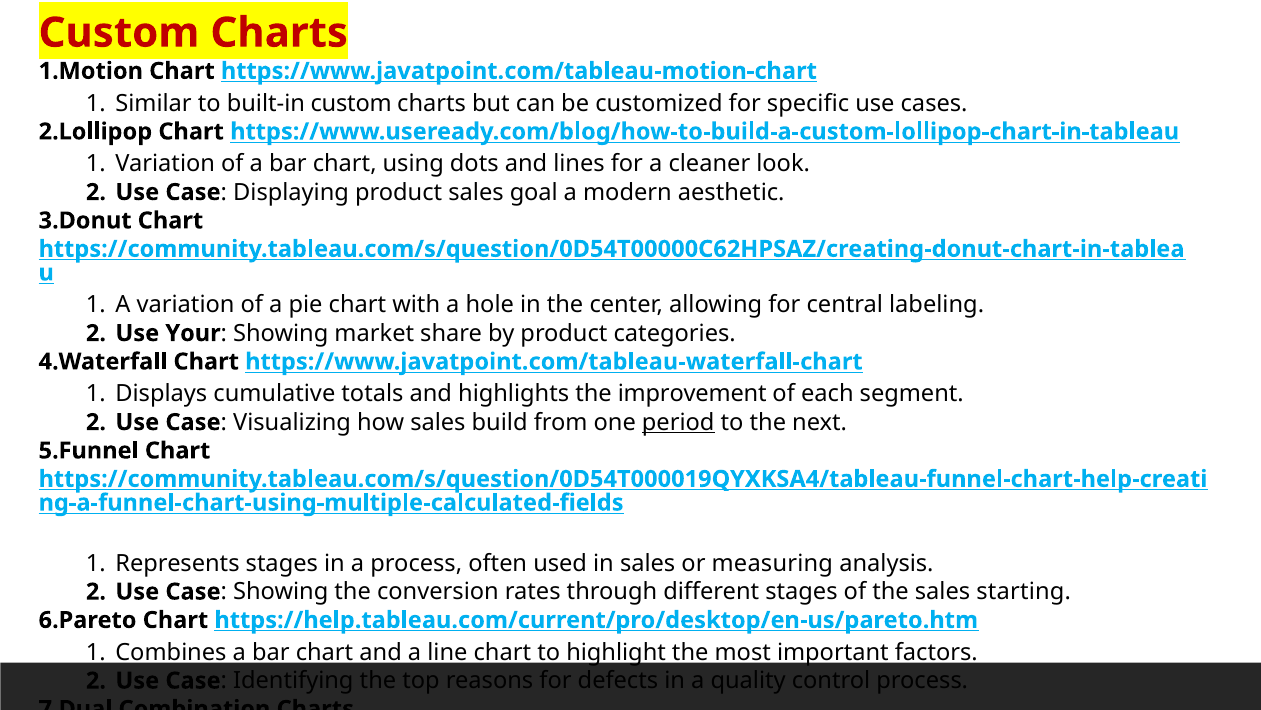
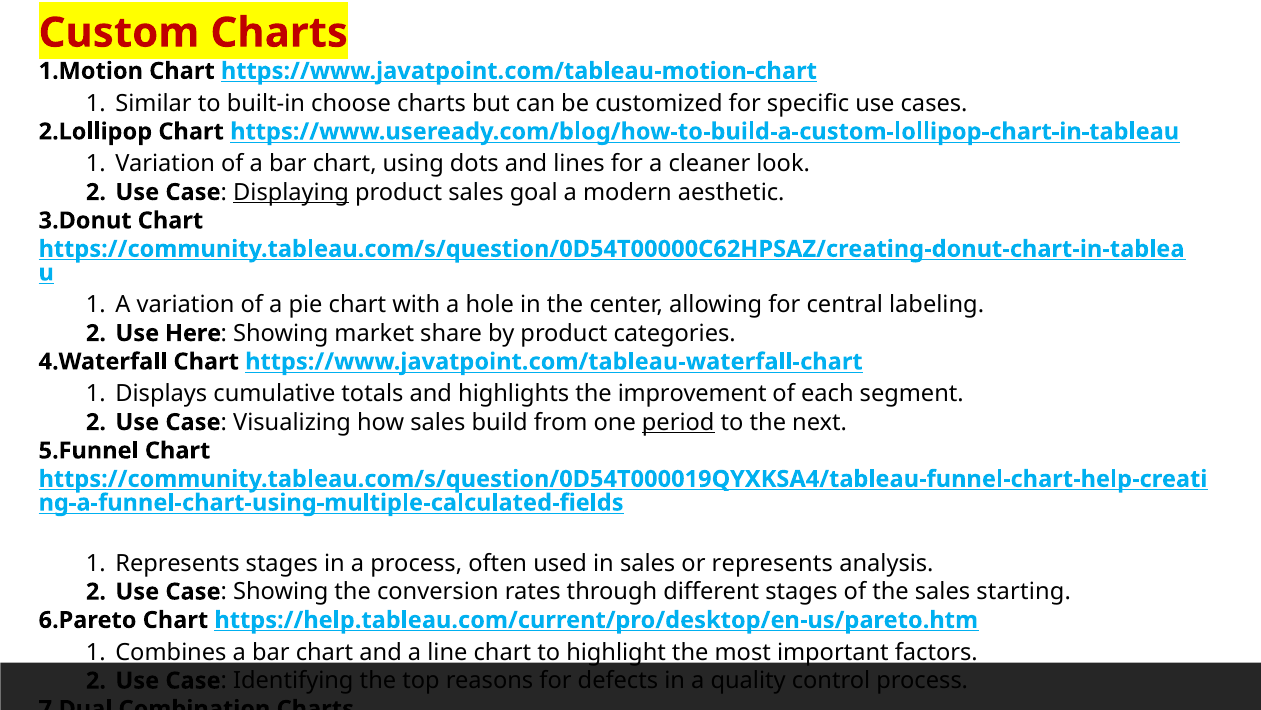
built-in custom: custom -> choose
Displaying underline: none -> present
Your: Your -> Here
or measuring: measuring -> represents
